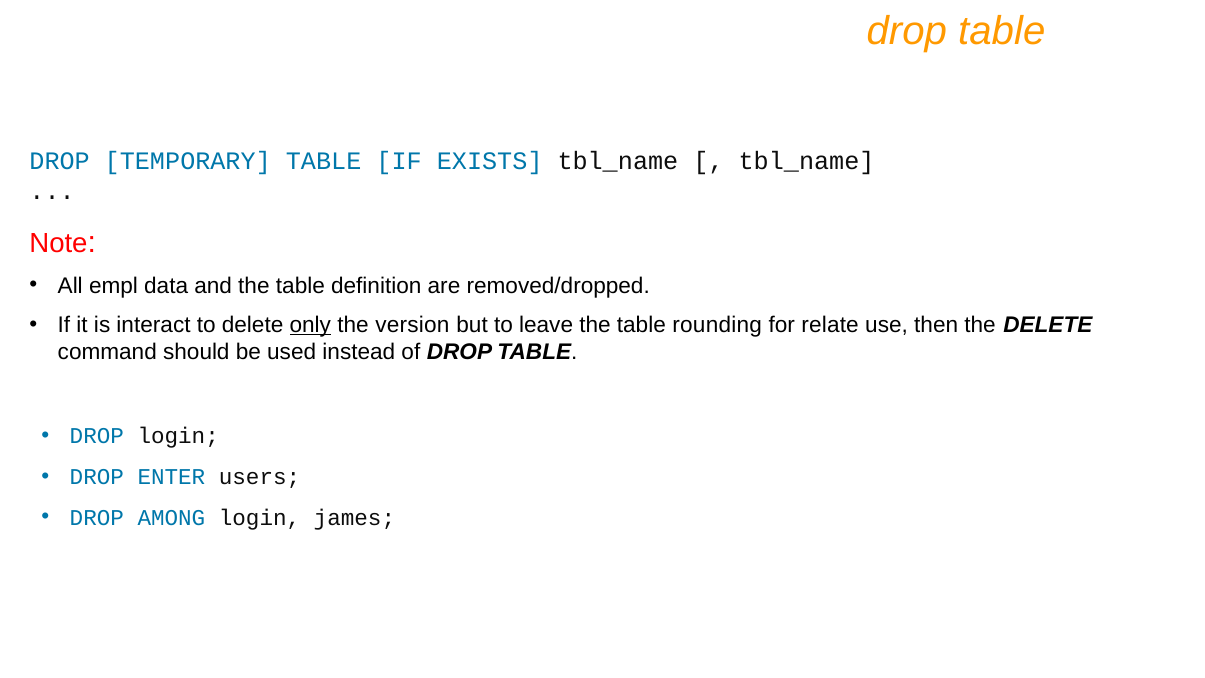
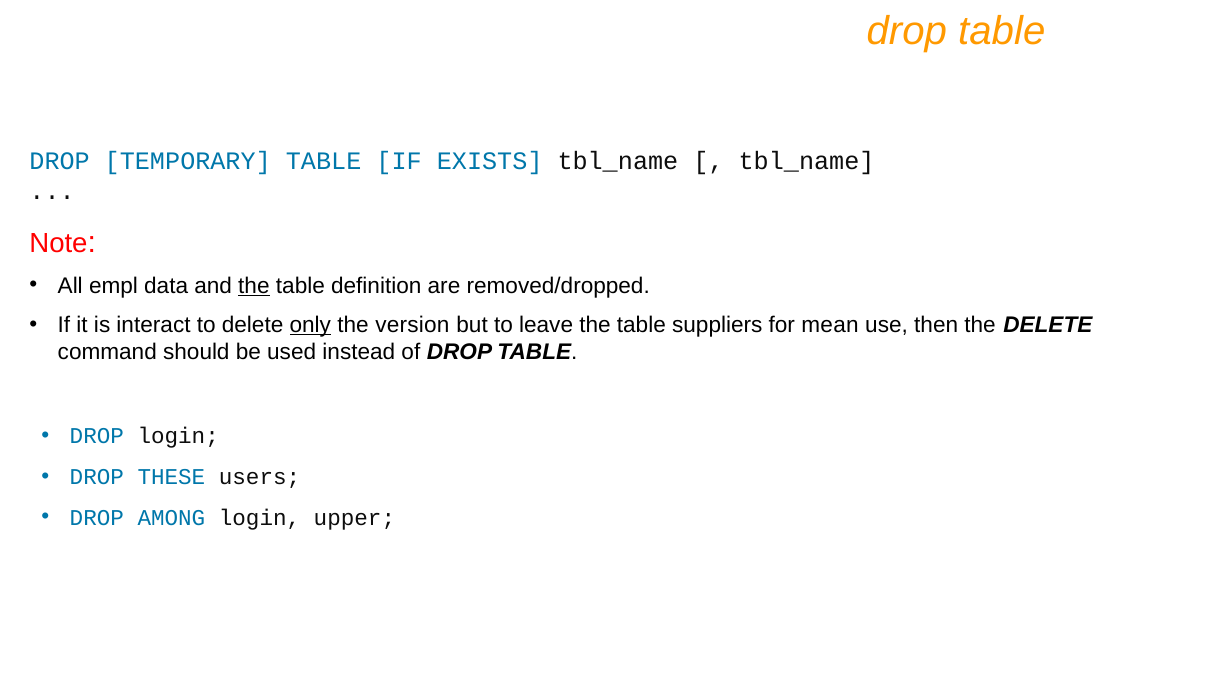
the at (254, 286) underline: none -> present
rounding: rounding -> suppliers
relate: relate -> mean
ENTER: ENTER -> THESE
james: james -> upper
